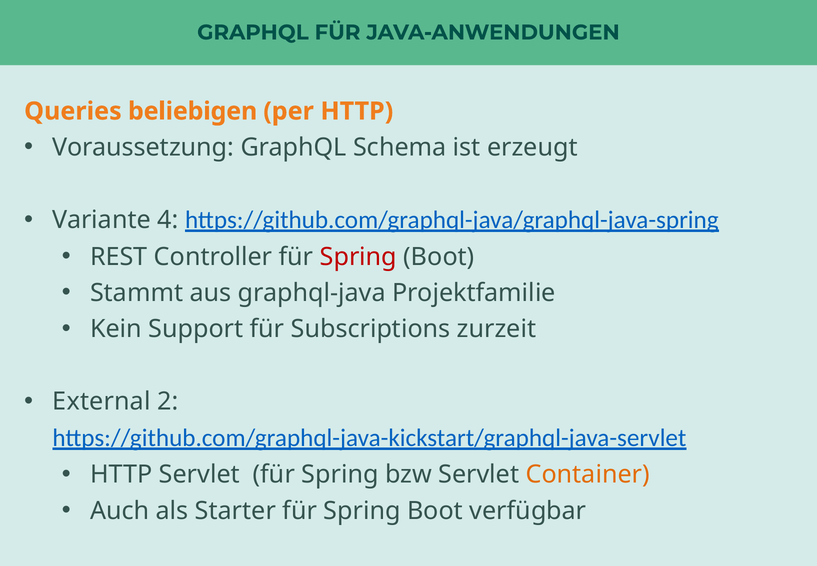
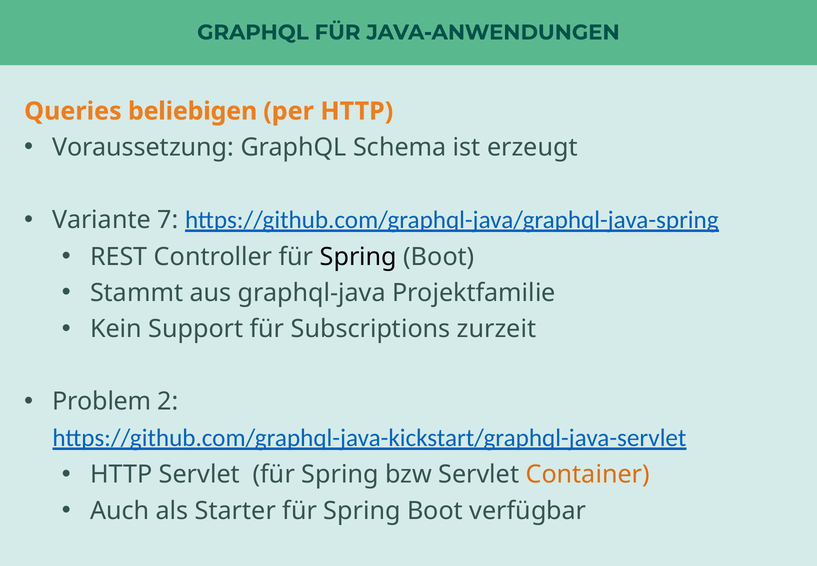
4: 4 -> 7
Spring at (358, 257) colour: red -> black
External: External -> Problem
